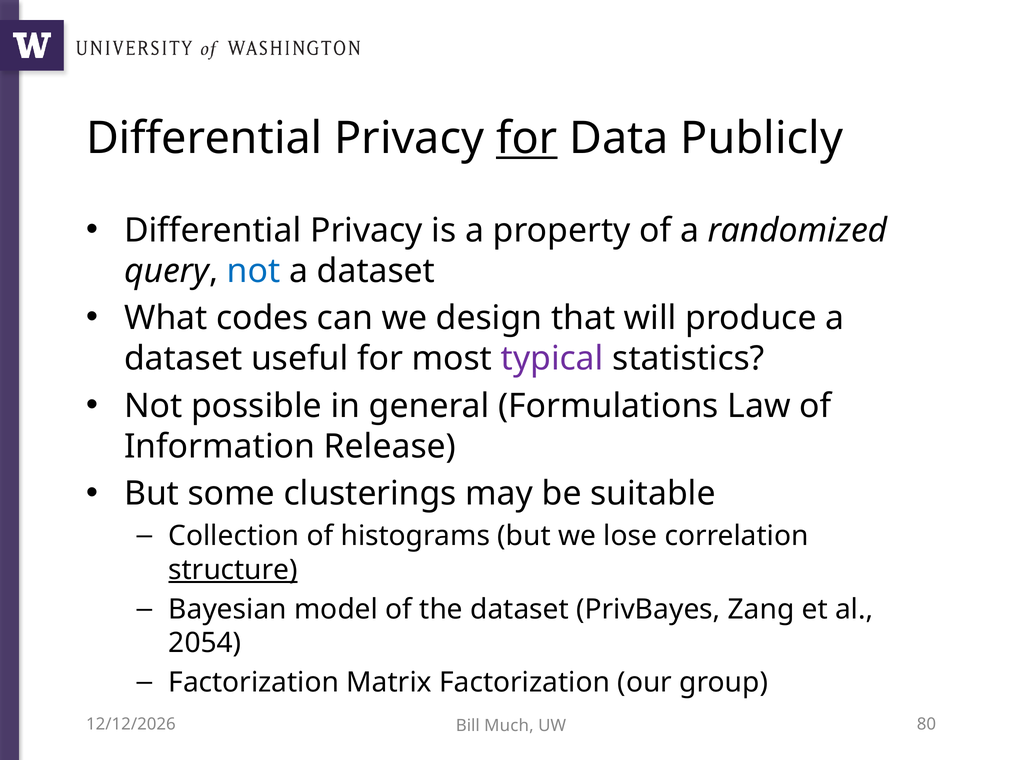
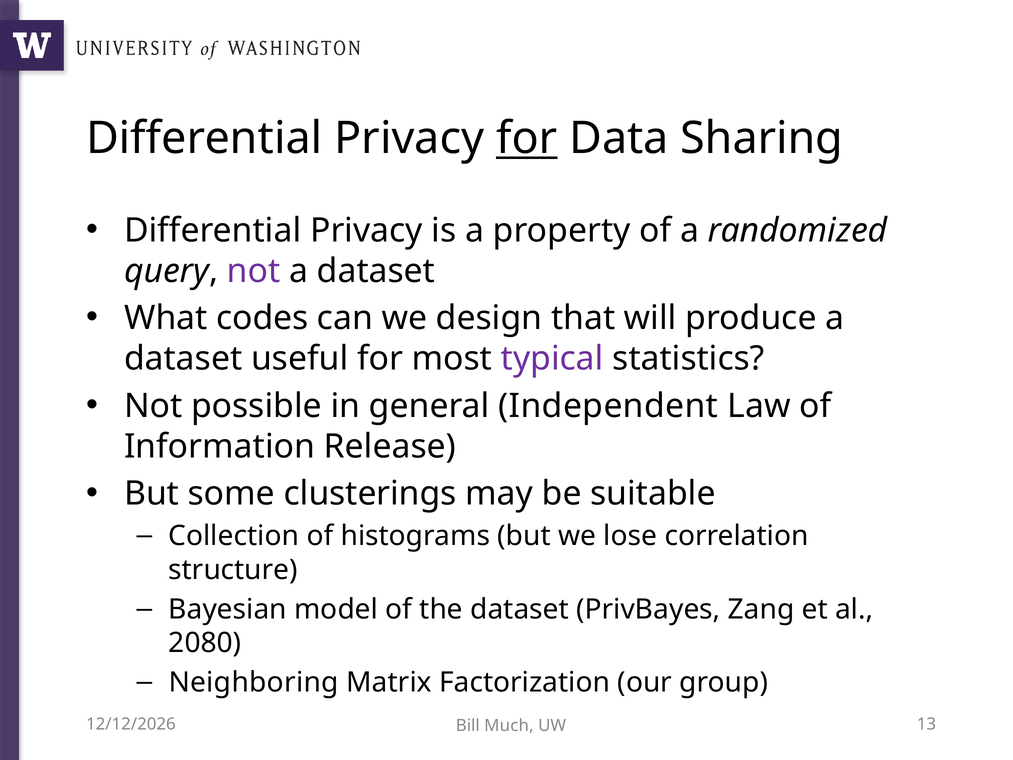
Publicly: Publicly -> Sharing
not at (254, 271) colour: blue -> purple
Formulations: Formulations -> Independent
structure underline: present -> none
2054: 2054 -> 2080
Factorization at (254, 682): Factorization -> Neighboring
80: 80 -> 13
